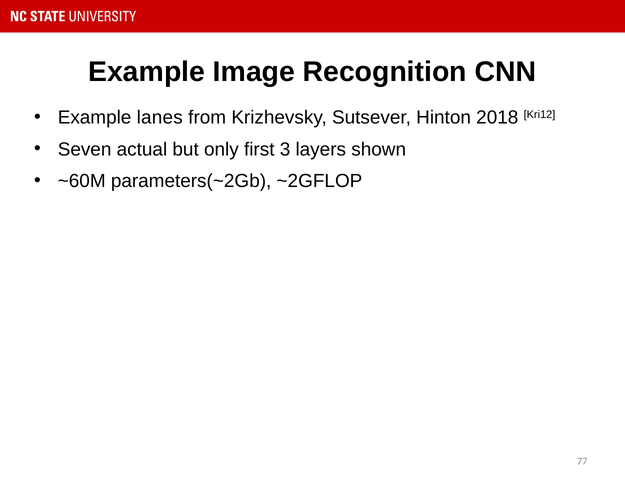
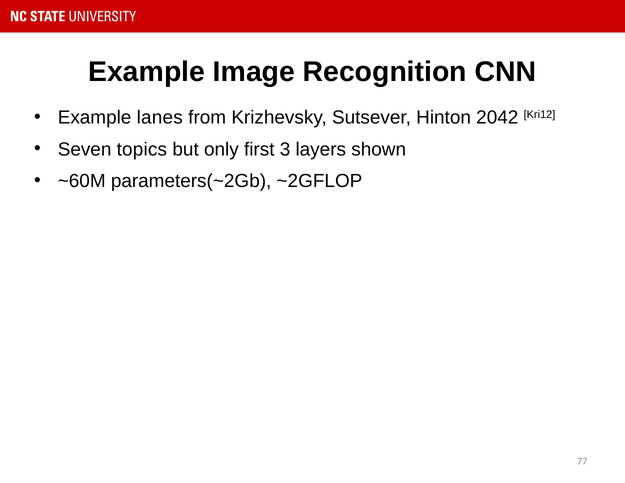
2018: 2018 -> 2042
actual: actual -> topics
